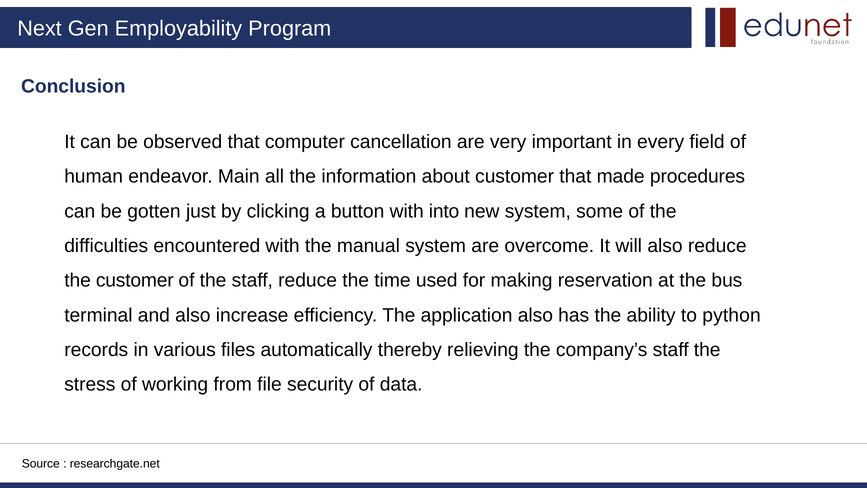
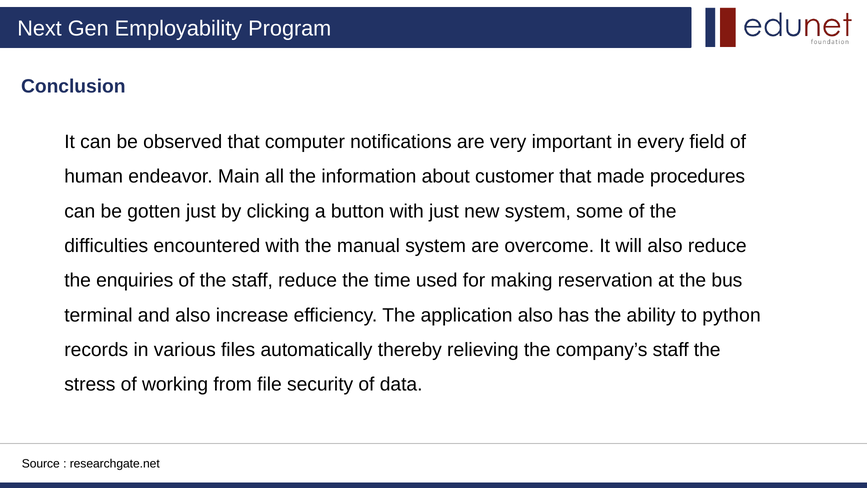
cancellation: cancellation -> notifications
with into: into -> just
the customer: customer -> enquiries
